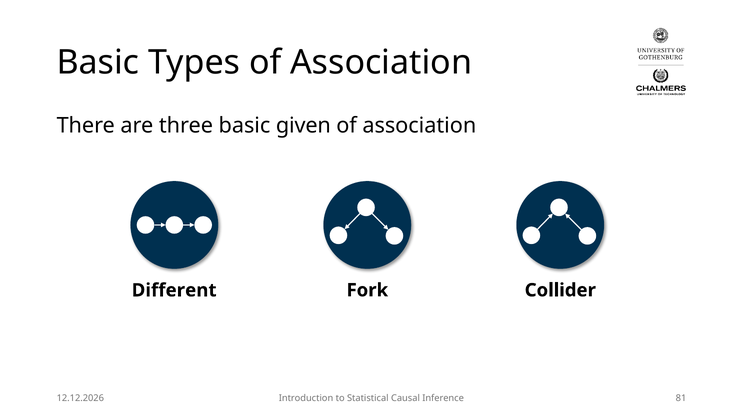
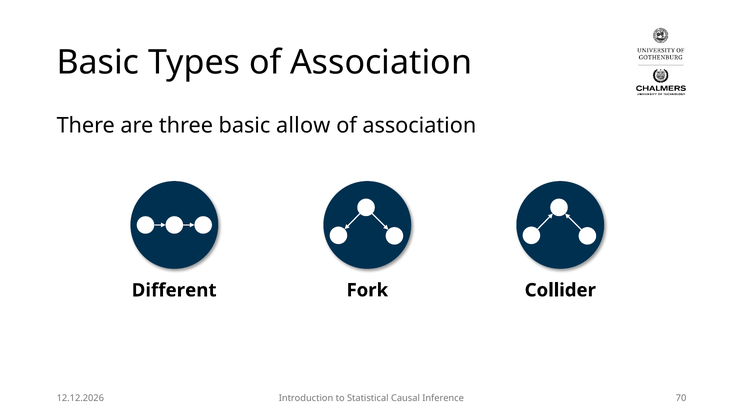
given: given -> allow
81: 81 -> 70
